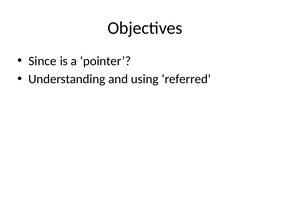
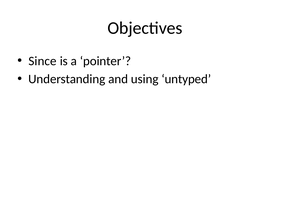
referred: referred -> untyped
